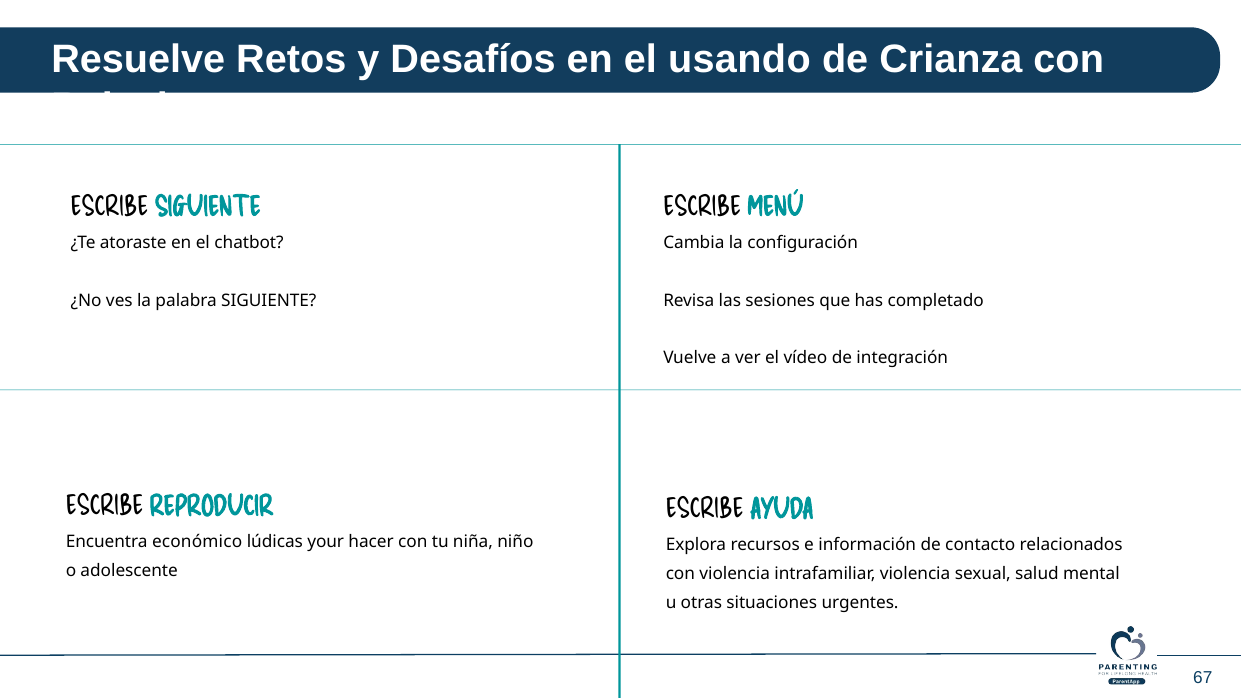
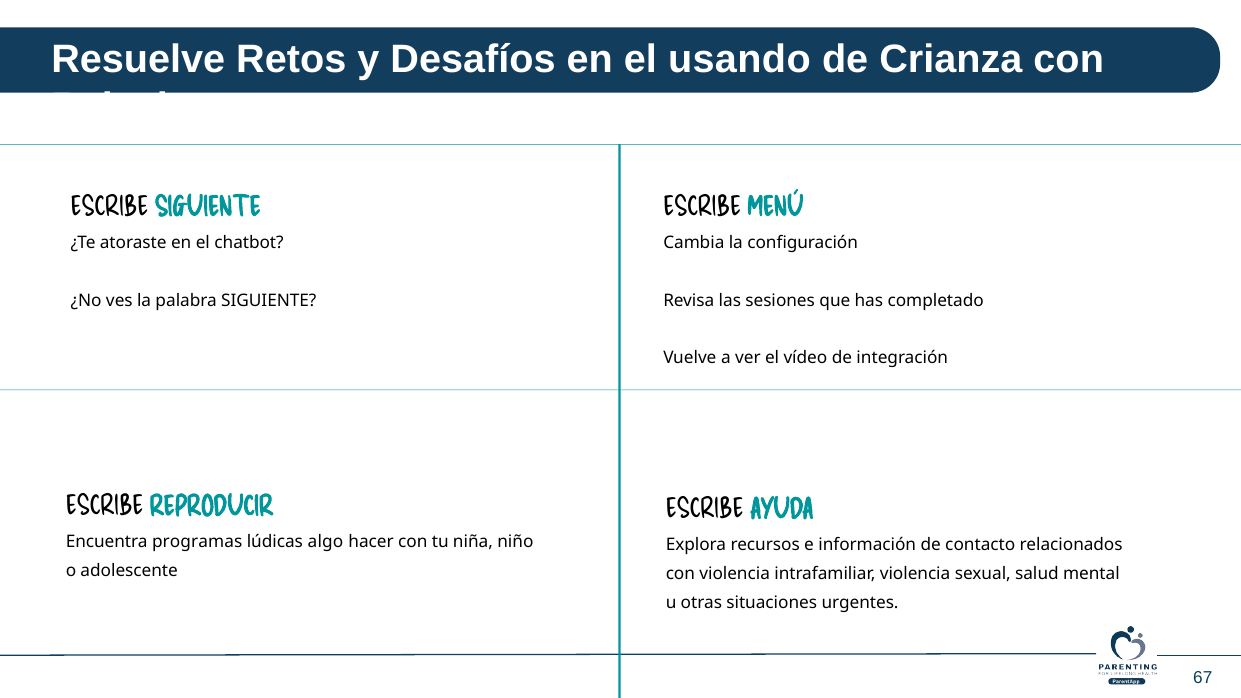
económico: económico -> programas
your: your -> algo
